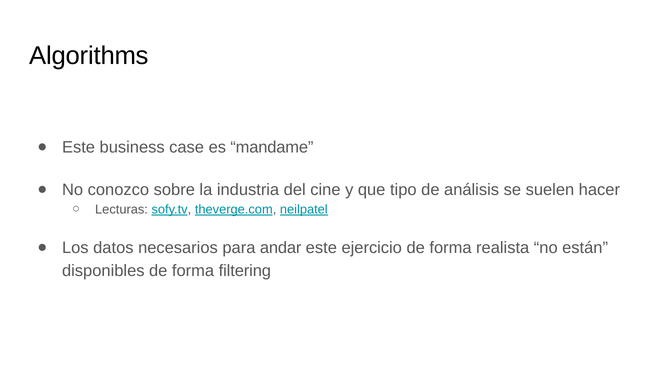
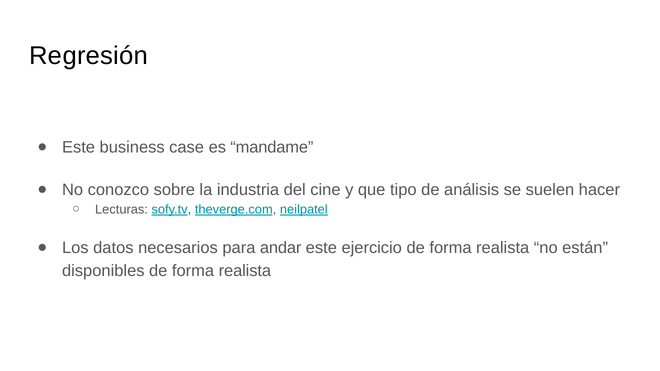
Algorithms: Algorithms -> Regresión
disponibles de forma filtering: filtering -> realista
